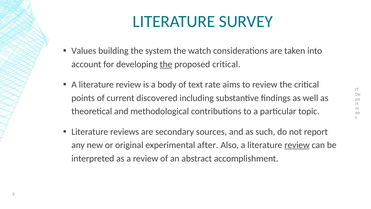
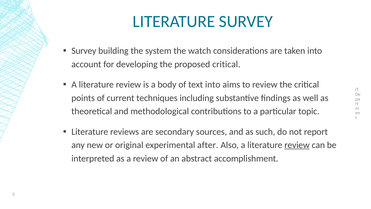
Values at (84, 51): Values -> Survey
the at (166, 64) underline: present -> none
text rate: rate -> into
discovered: discovered -> techniques
